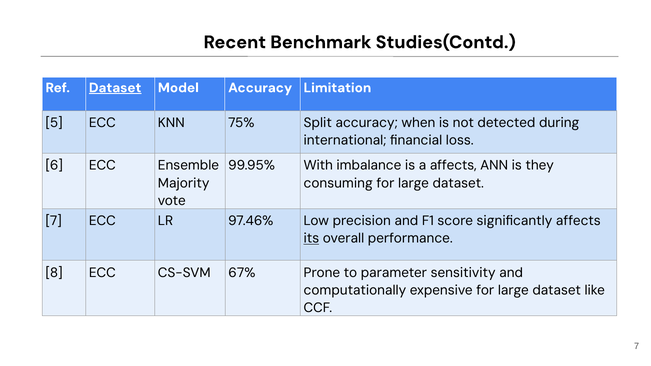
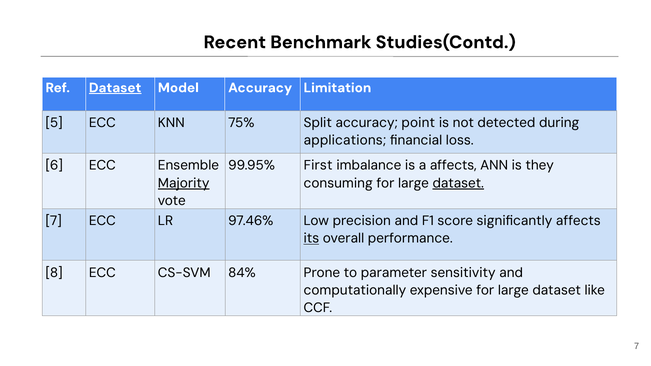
when: when -> point
international: international -> applications
With: With -> First
Majority underline: none -> present
dataset at (458, 183) underline: none -> present
67%: 67% -> 84%
